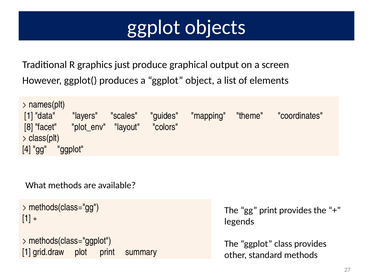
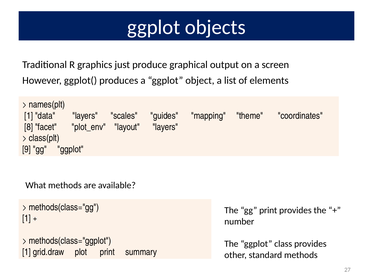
layout colors: colors -> layers
4: 4 -> 9
legends: legends -> number
